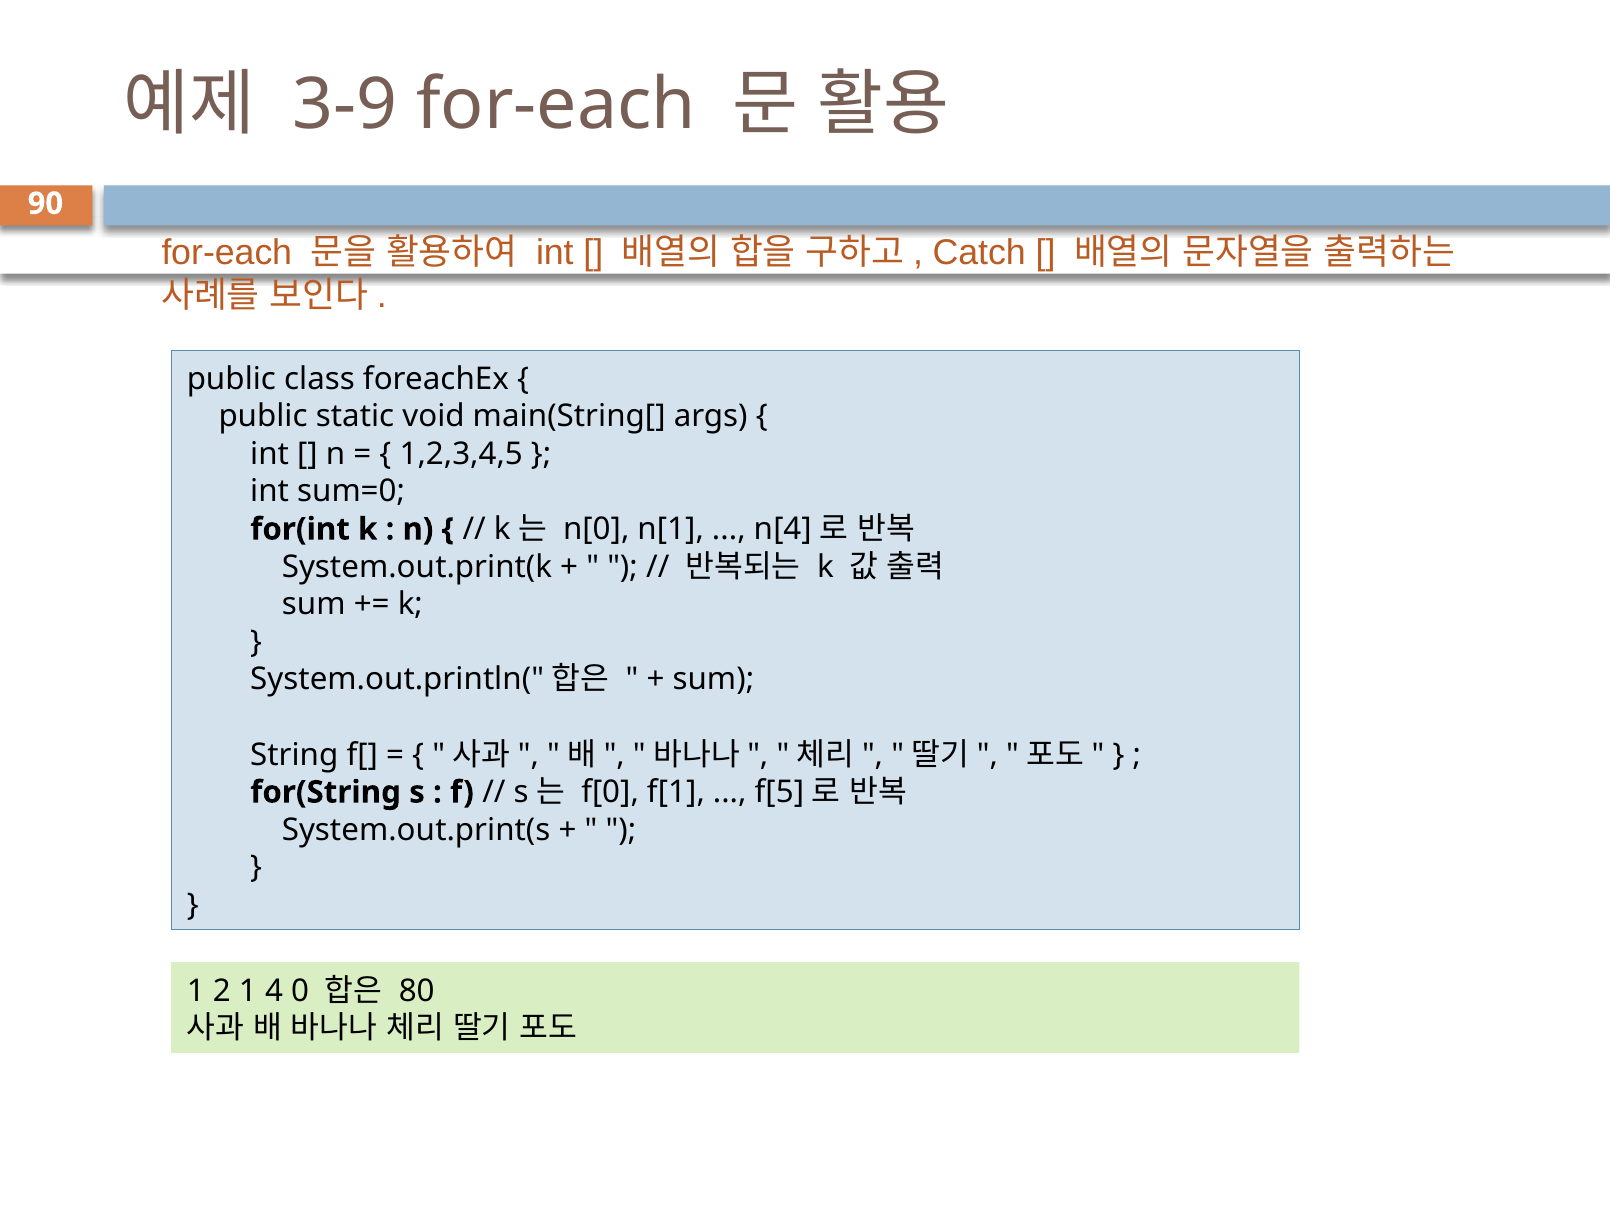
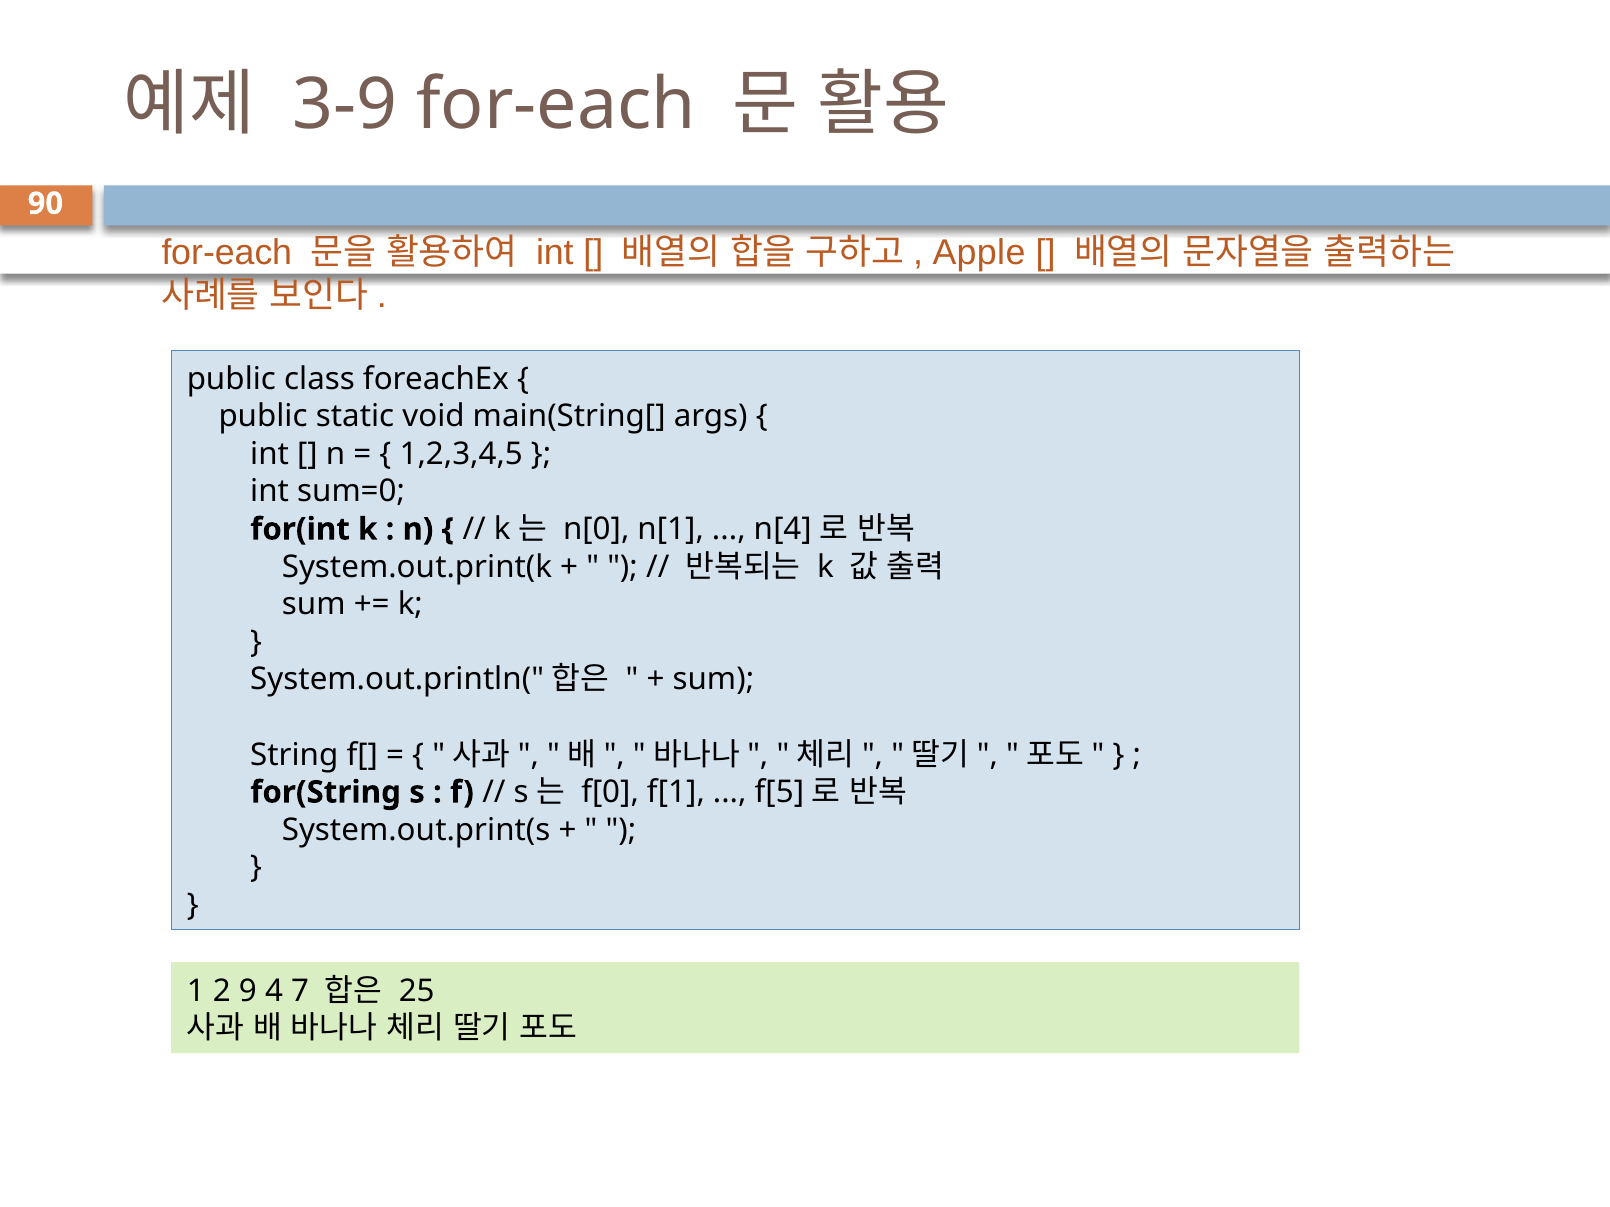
Catch: Catch -> Apple
2 1: 1 -> 9
0: 0 -> 7
80: 80 -> 25
